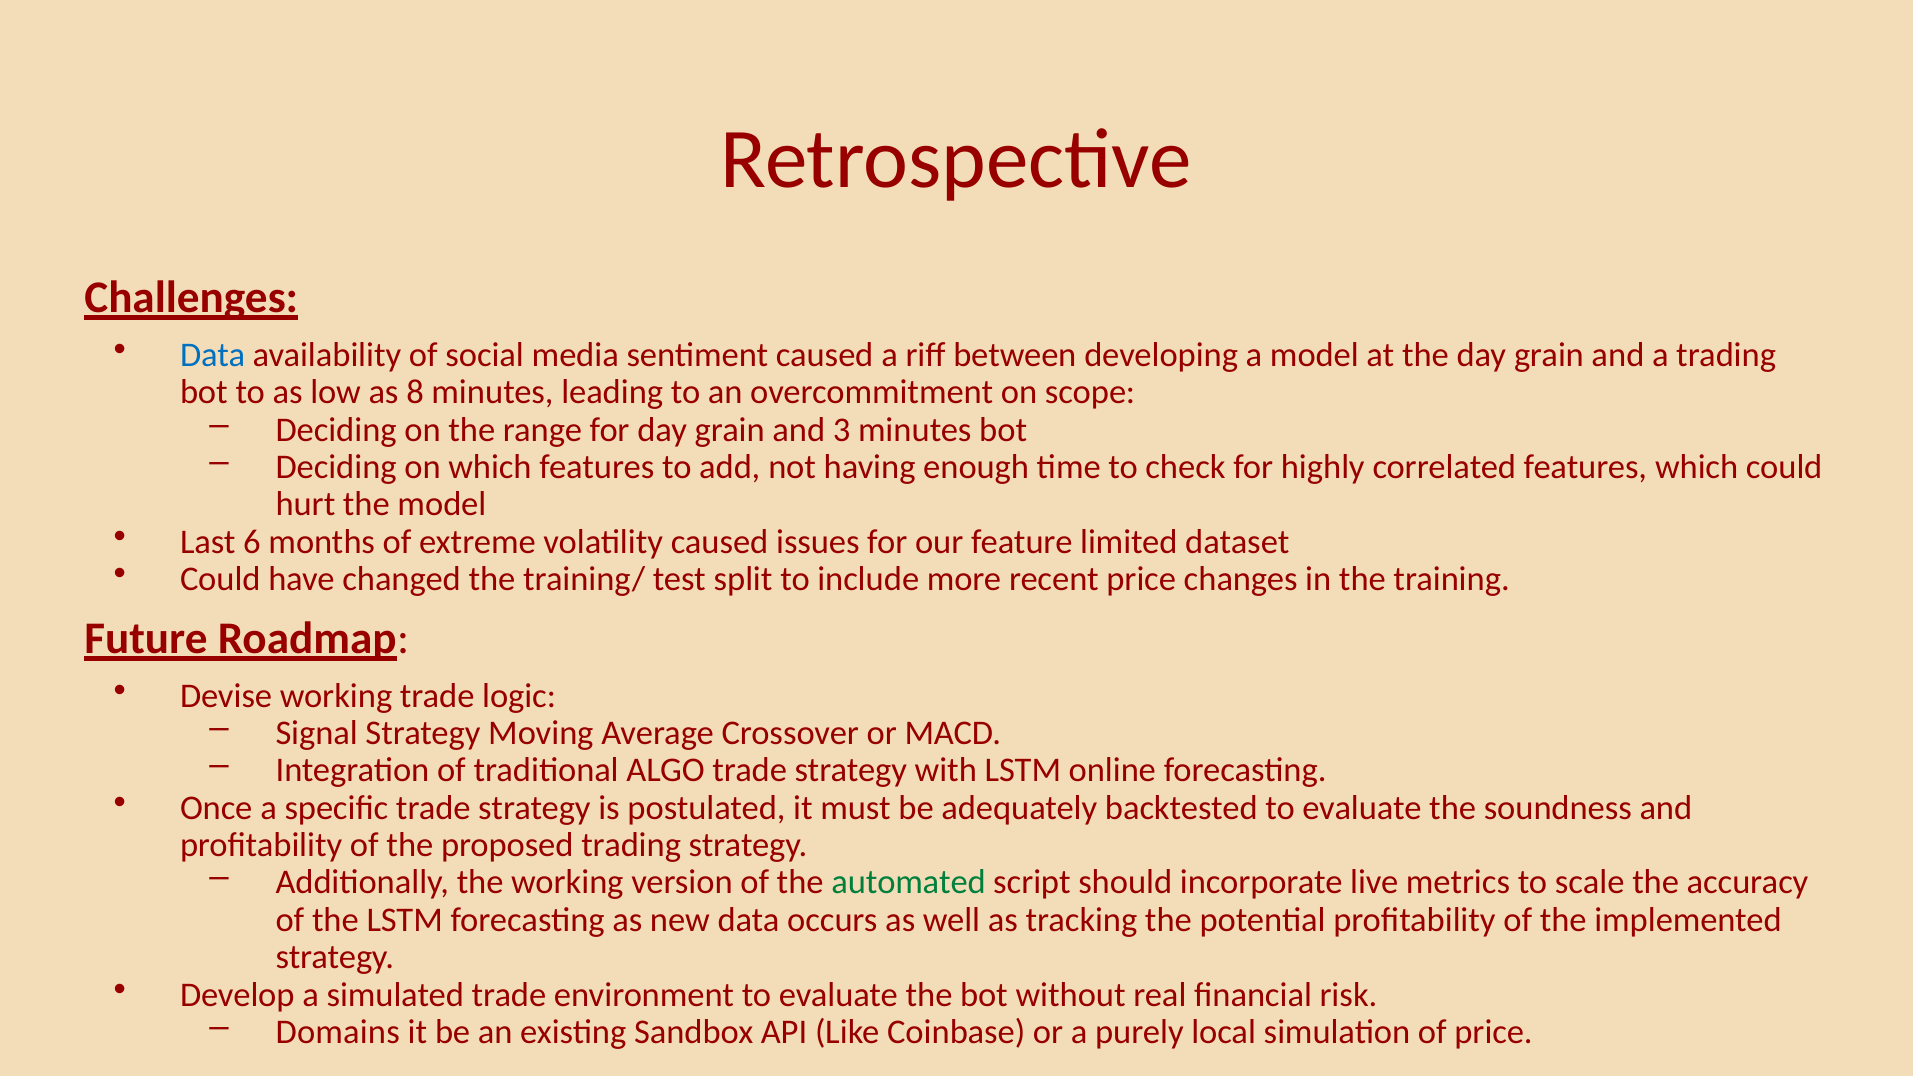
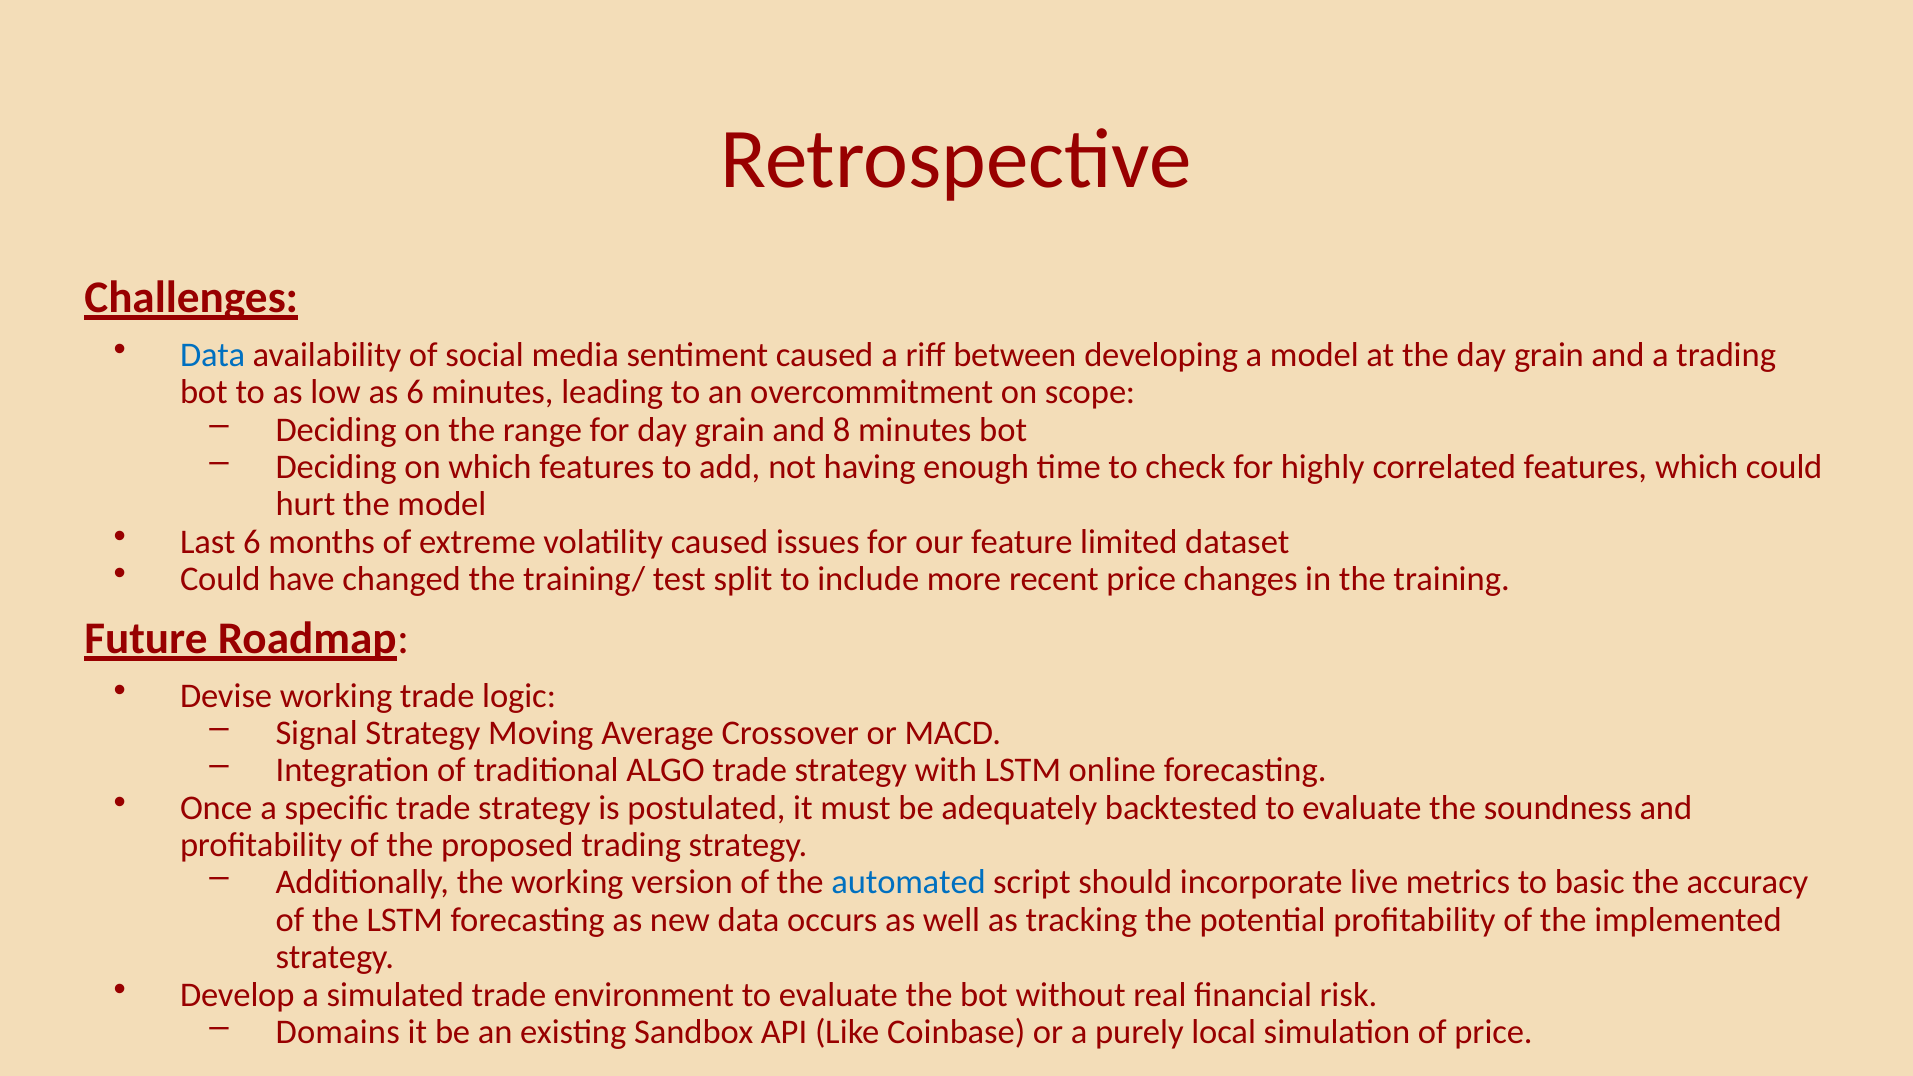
as 8: 8 -> 6
3: 3 -> 8
automated colour: green -> blue
scale: scale -> basic
